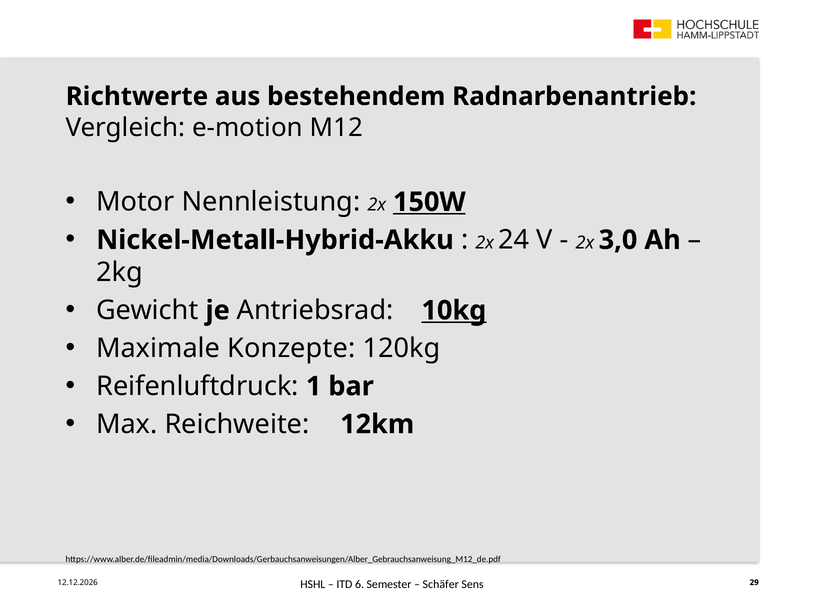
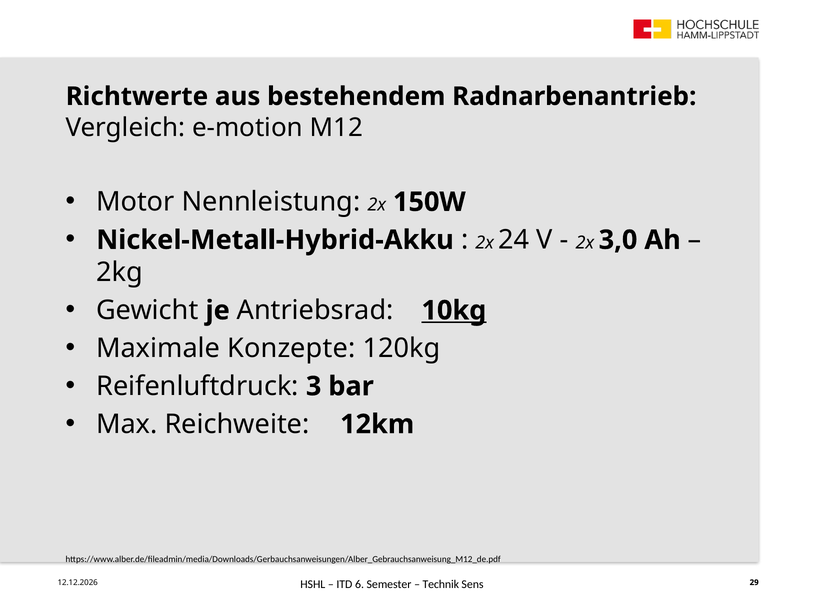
150W underline: present -> none
1: 1 -> 3
Schäfer: Schäfer -> Technik
